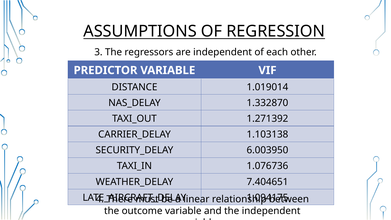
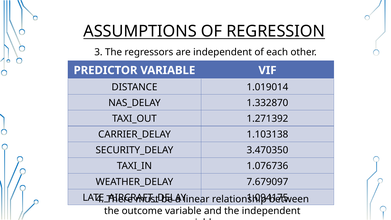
6.003950: 6.003950 -> 3.470350
7.404651: 7.404651 -> 7.679097
